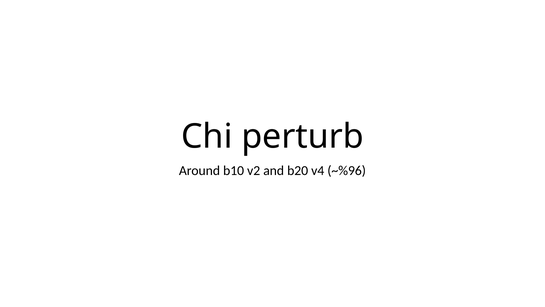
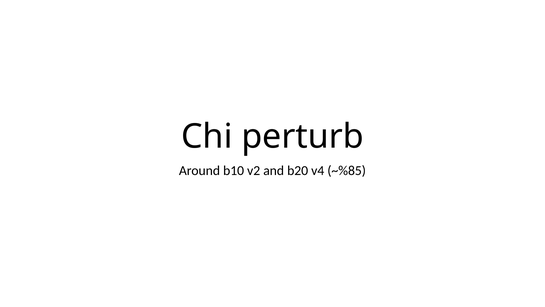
~%96: ~%96 -> ~%85
